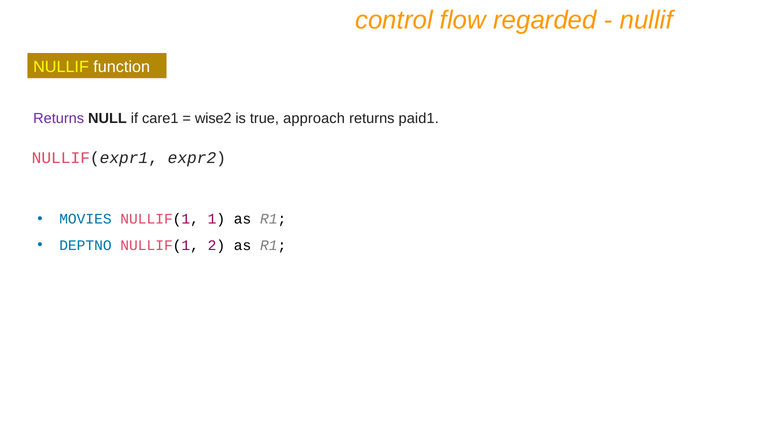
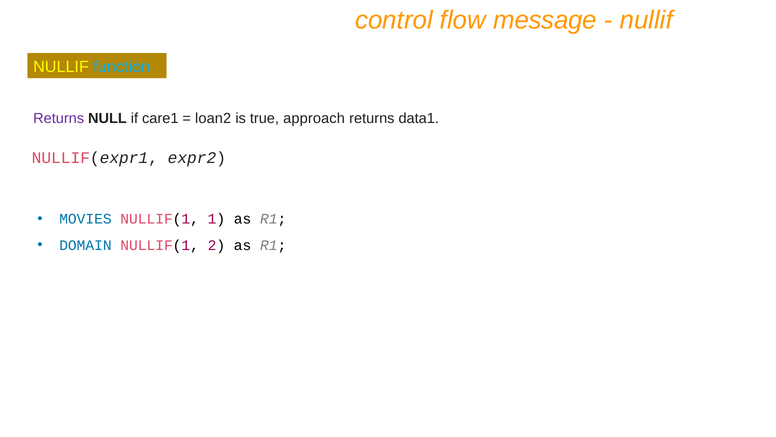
regarded: regarded -> message
function colour: white -> light blue
wise2: wise2 -> loan2
paid1: paid1 -> data1
DEPTNO: DEPTNO -> DOMAIN
